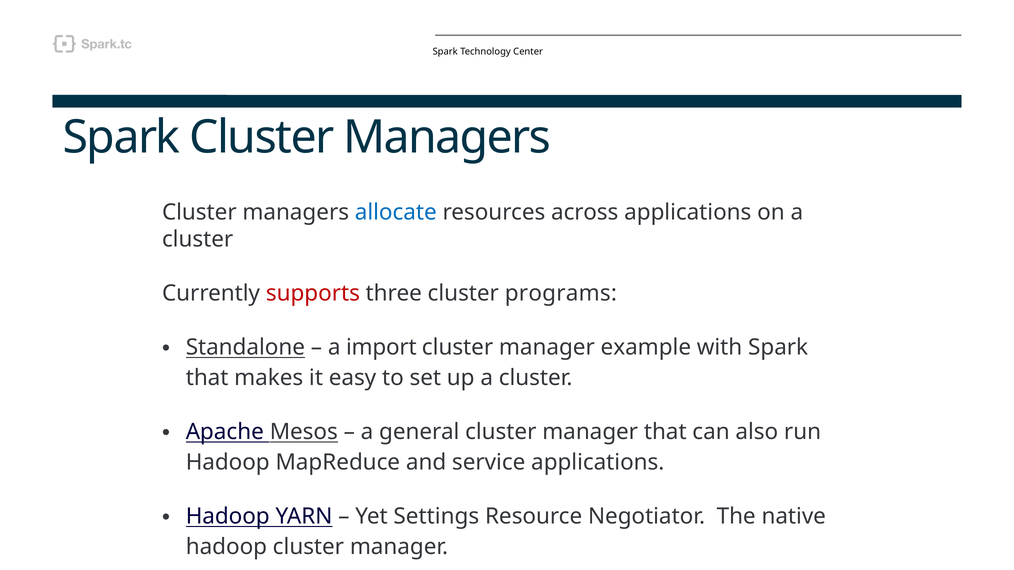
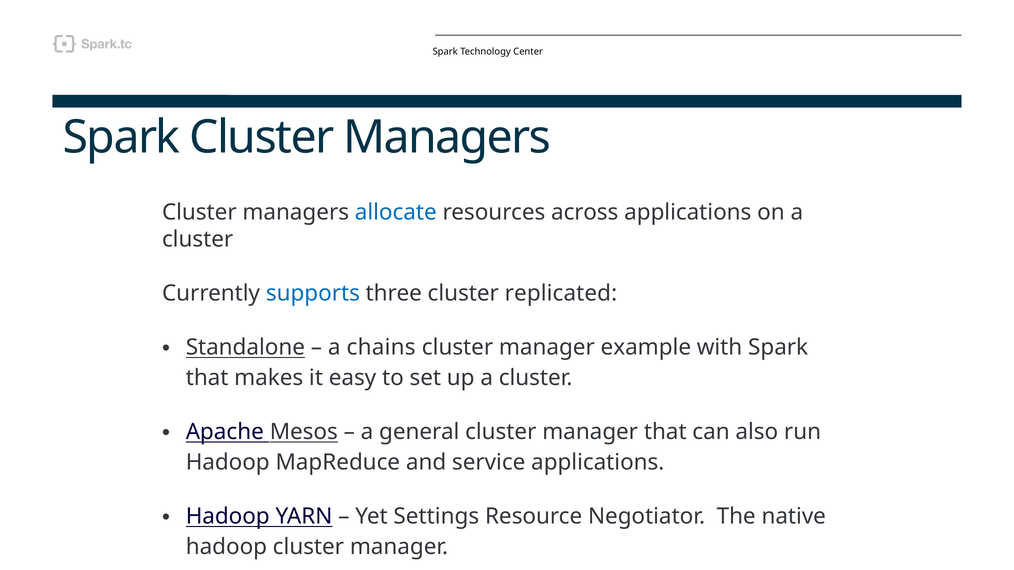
supports colour: red -> blue
programs: programs -> replicated
import: import -> chains
